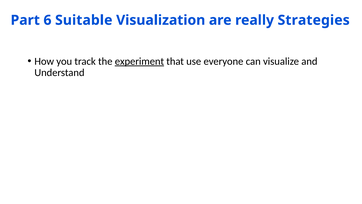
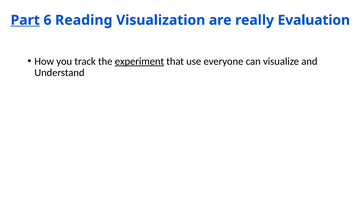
Part underline: none -> present
Suitable: Suitable -> Reading
Strategies: Strategies -> Evaluation
